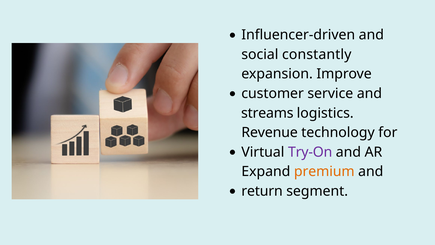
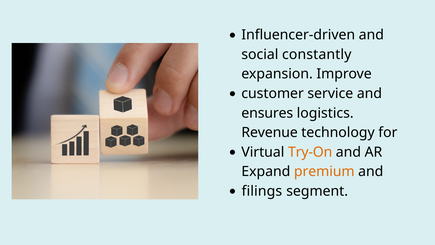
streams: streams -> ensures
Try-On colour: purple -> orange
return: return -> filings
